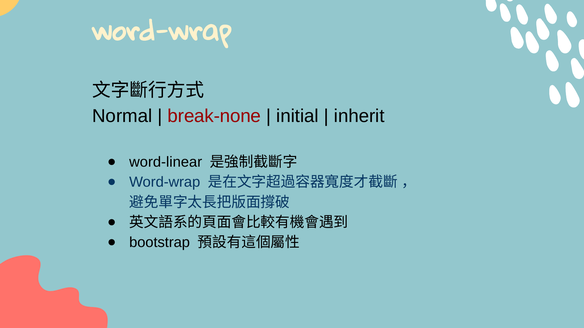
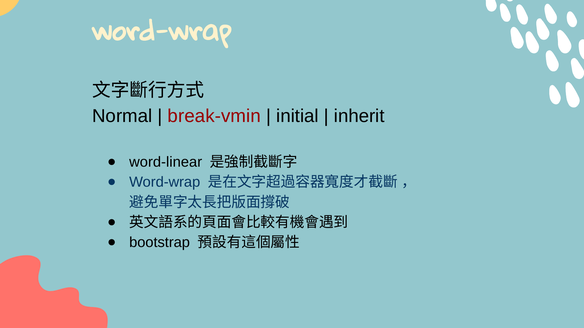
break-none: break-none -> break-vmin
